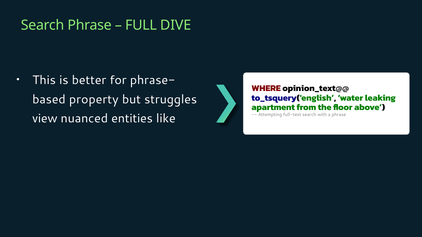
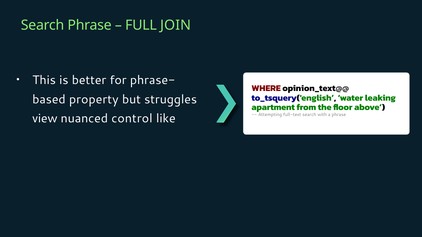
DIVE: DIVE -> JOIN
entities: entities -> control
